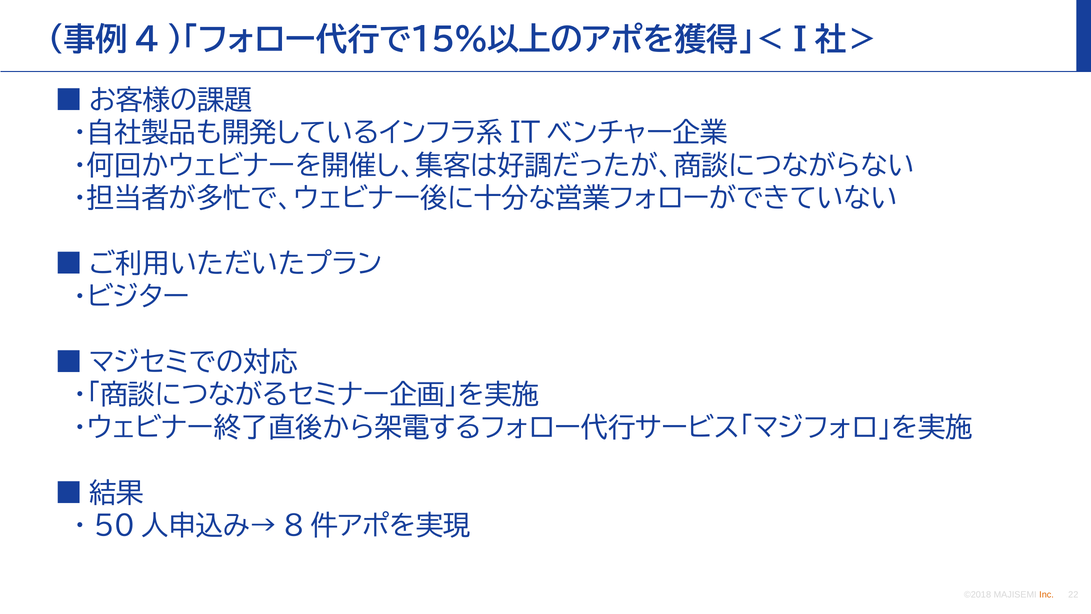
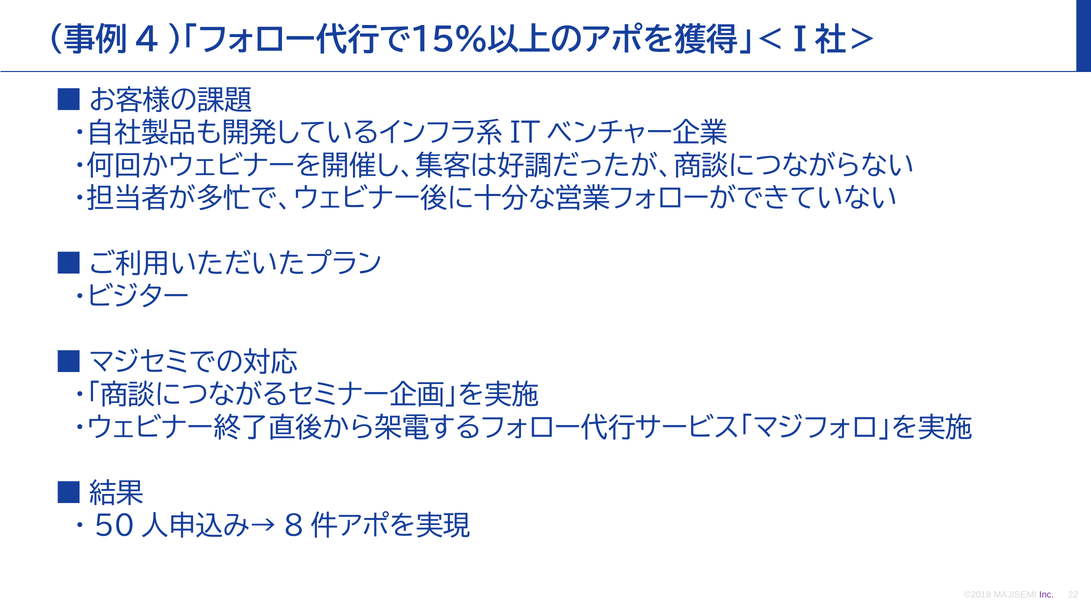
Inc colour: orange -> purple
